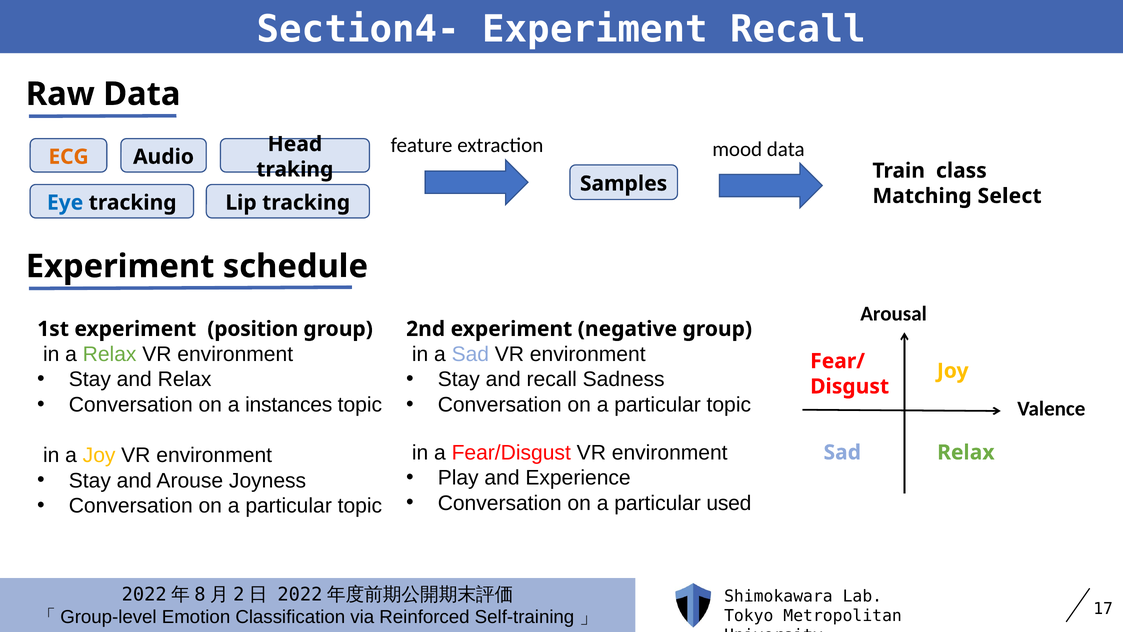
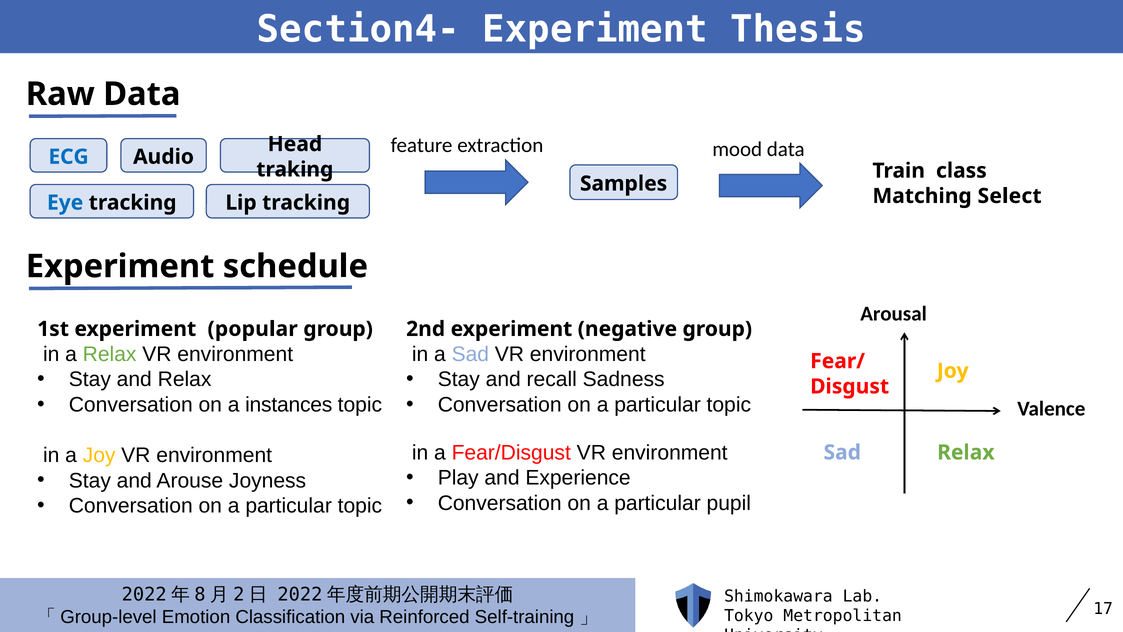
Experiment Recall: Recall -> Thesis
ECG colour: orange -> blue
position: position -> popular
used: used -> pupil
